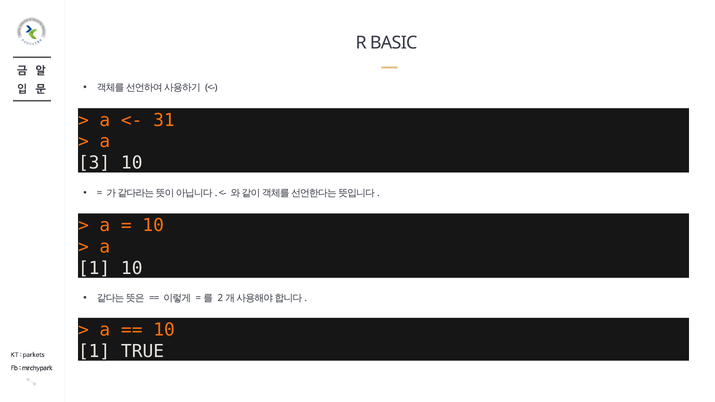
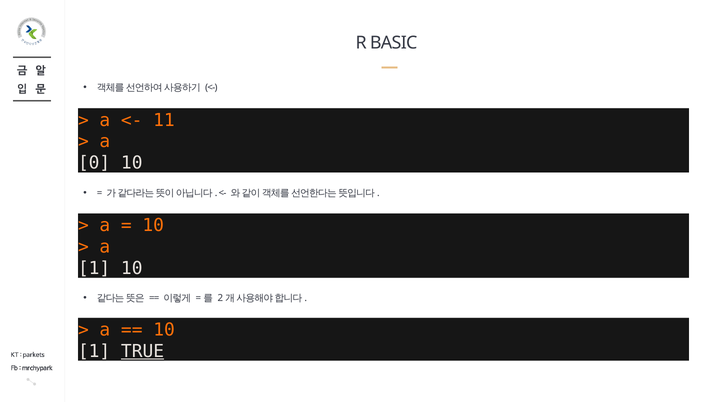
31: 31 -> 11
3: 3 -> 0
TRUE underline: none -> present
